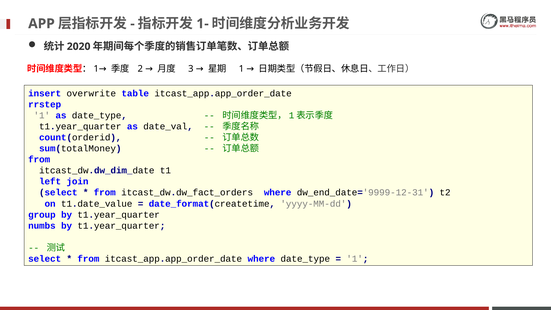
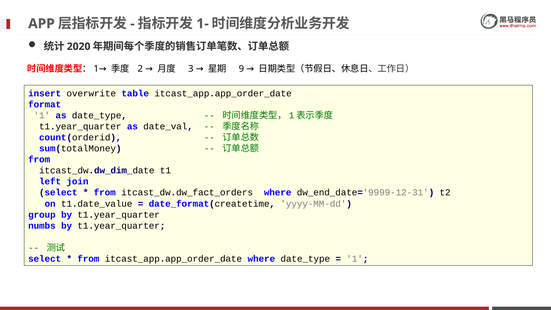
1 at (241, 69): 1 -> 9
rrstep: rrstep -> format
